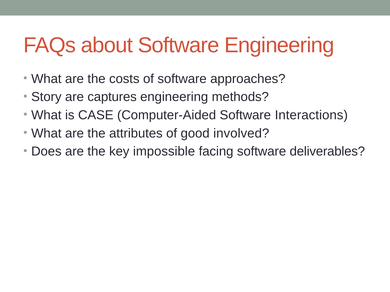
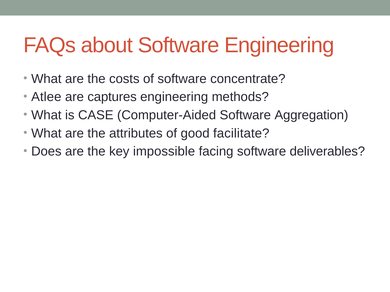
approaches: approaches -> concentrate
Story: Story -> Atlee
Interactions: Interactions -> Aggregation
involved: involved -> facilitate
